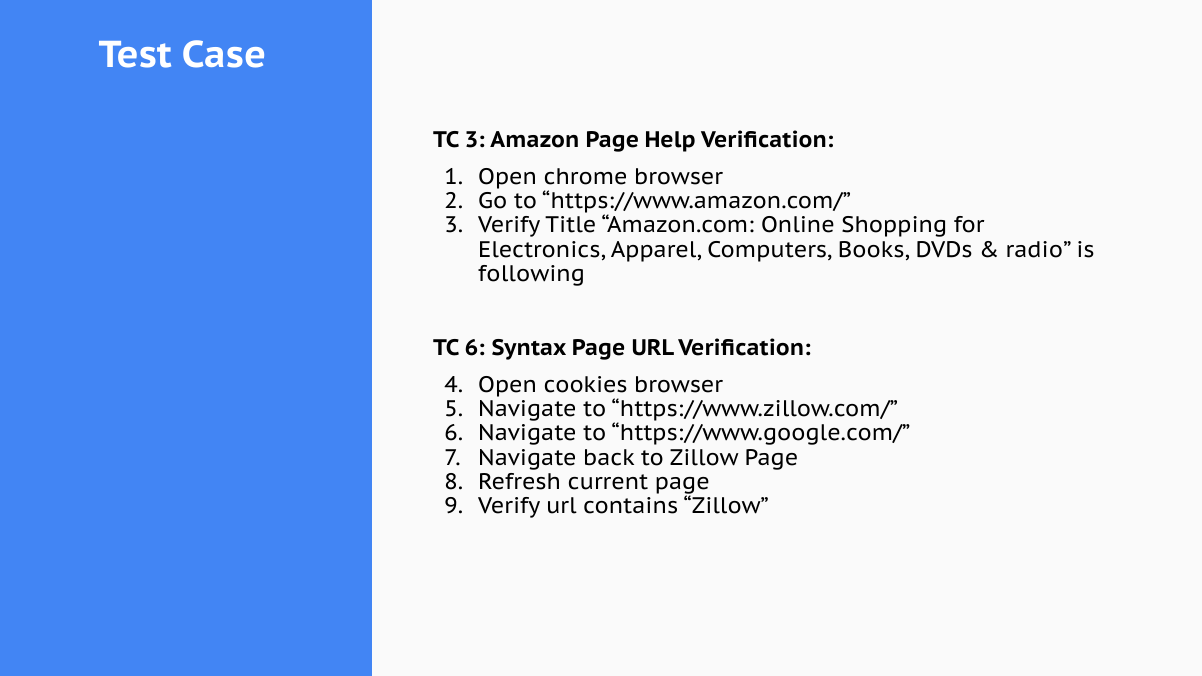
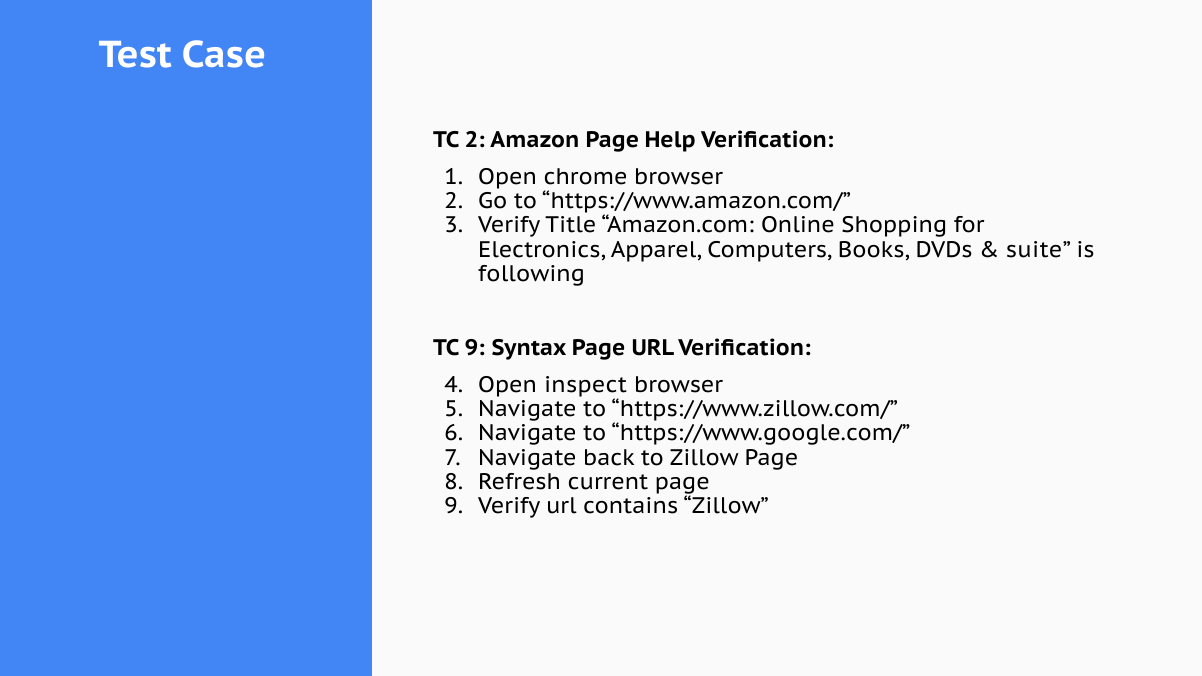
TC 3: 3 -> 2
radio: radio -> suite
TC 6: 6 -> 9
cookies: cookies -> inspect
